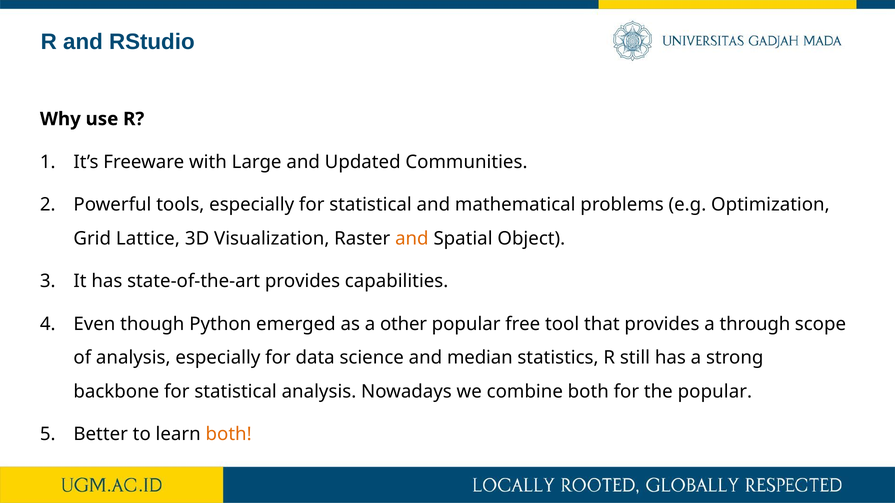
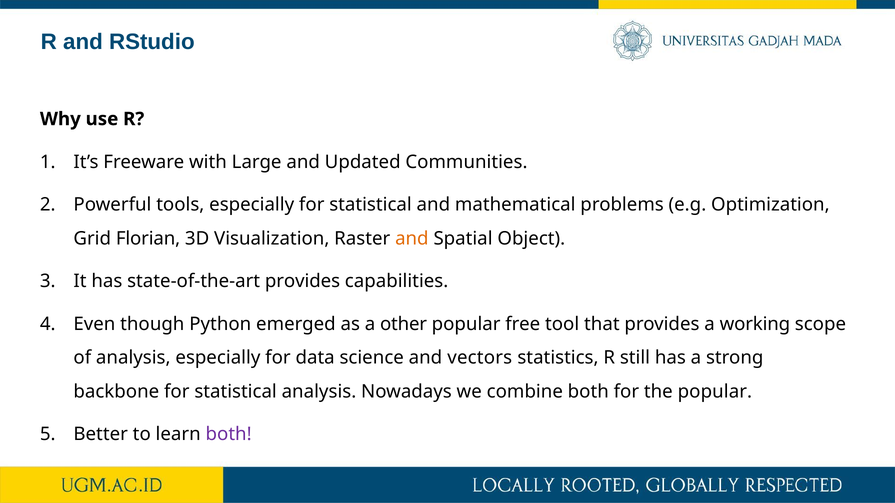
Lattice: Lattice -> Florian
through: through -> working
median: median -> vectors
both at (229, 435) colour: orange -> purple
